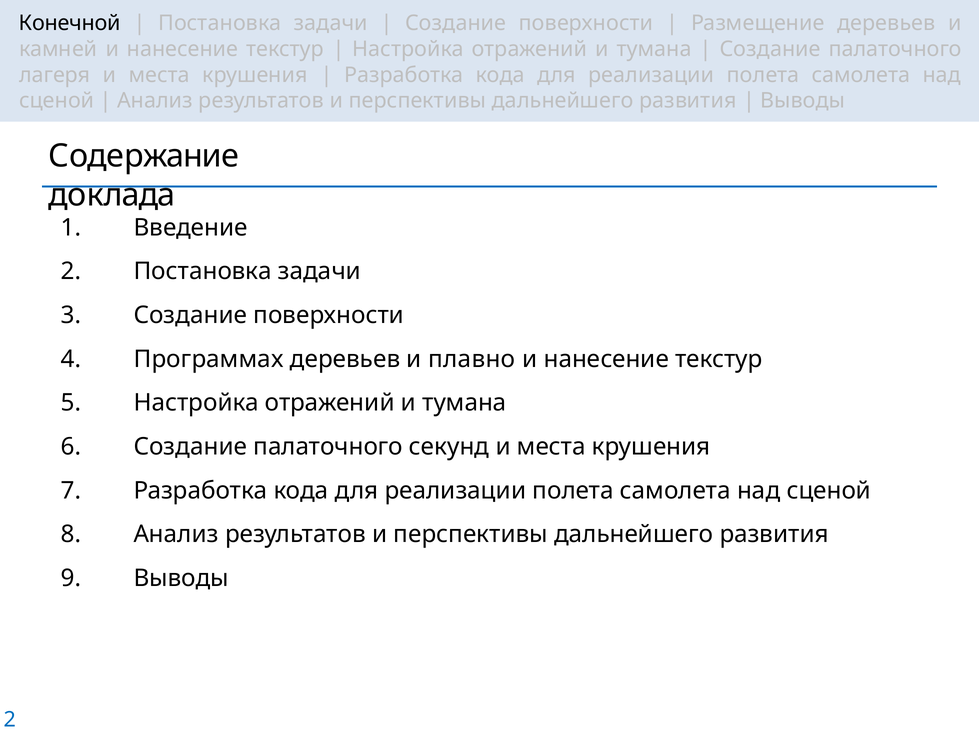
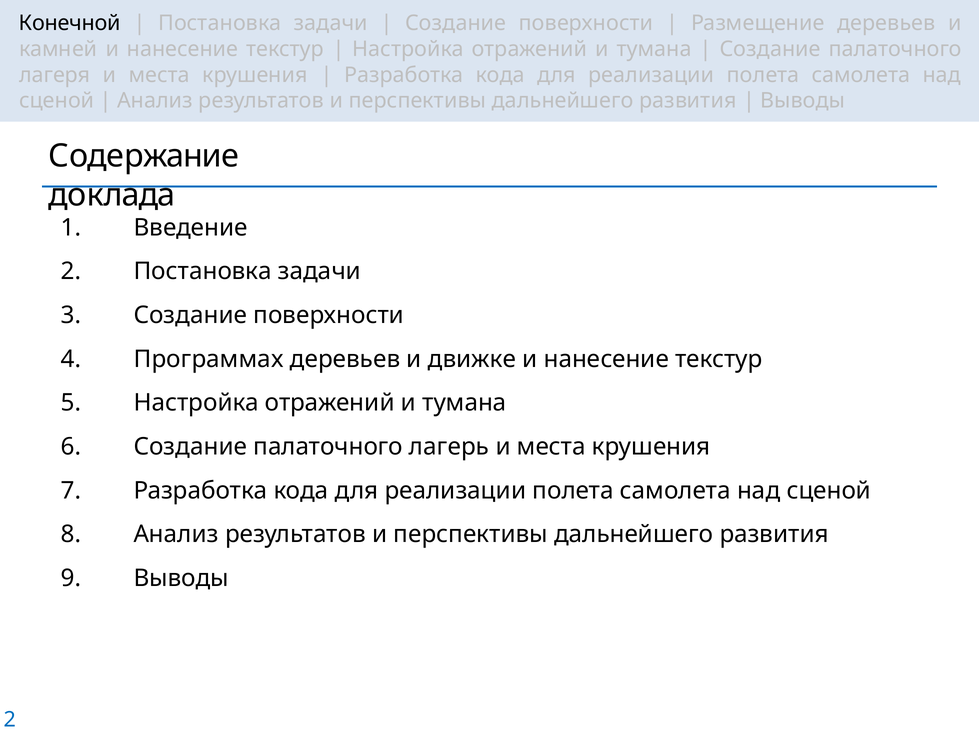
плавно: плавно -> движке
секунд: секунд -> лагерь
